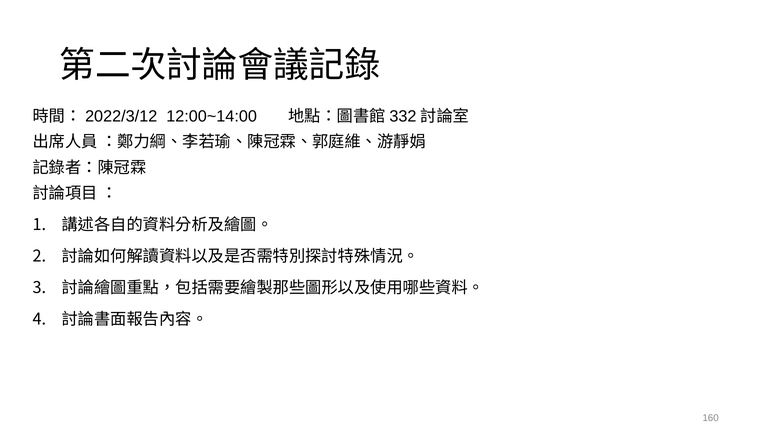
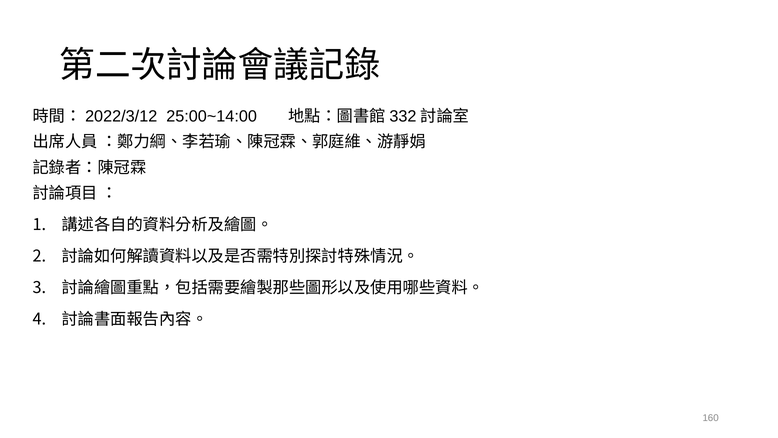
12:00~14:00: 12:00~14:00 -> 25:00~14:00
